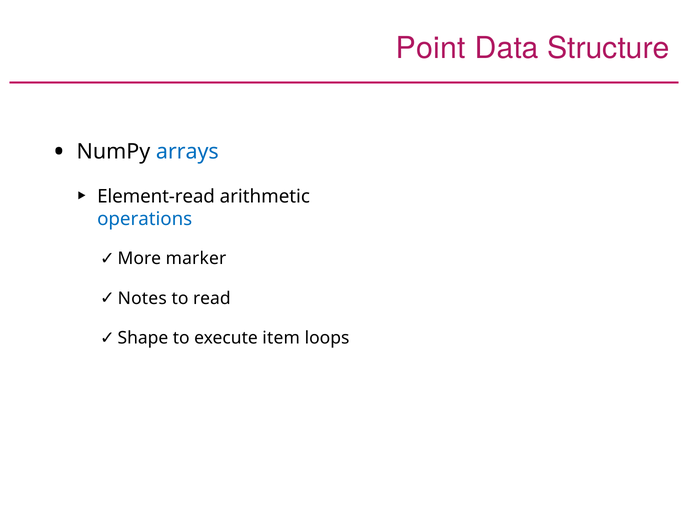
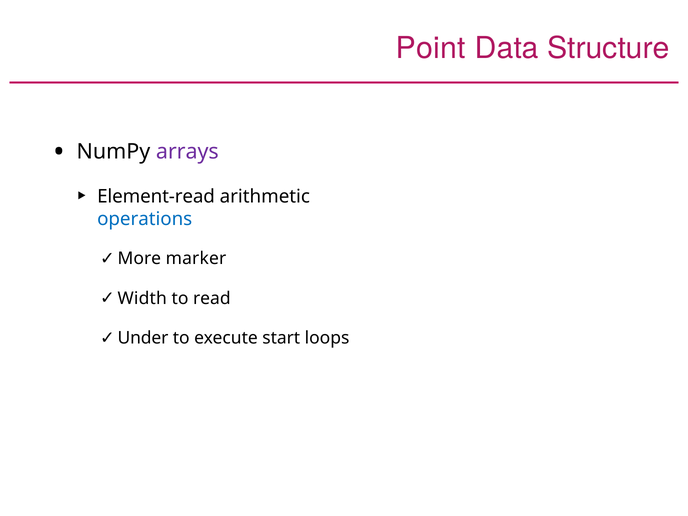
arrays colour: blue -> purple
Notes: Notes -> Width
Shape: Shape -> Under
item: item -> start
